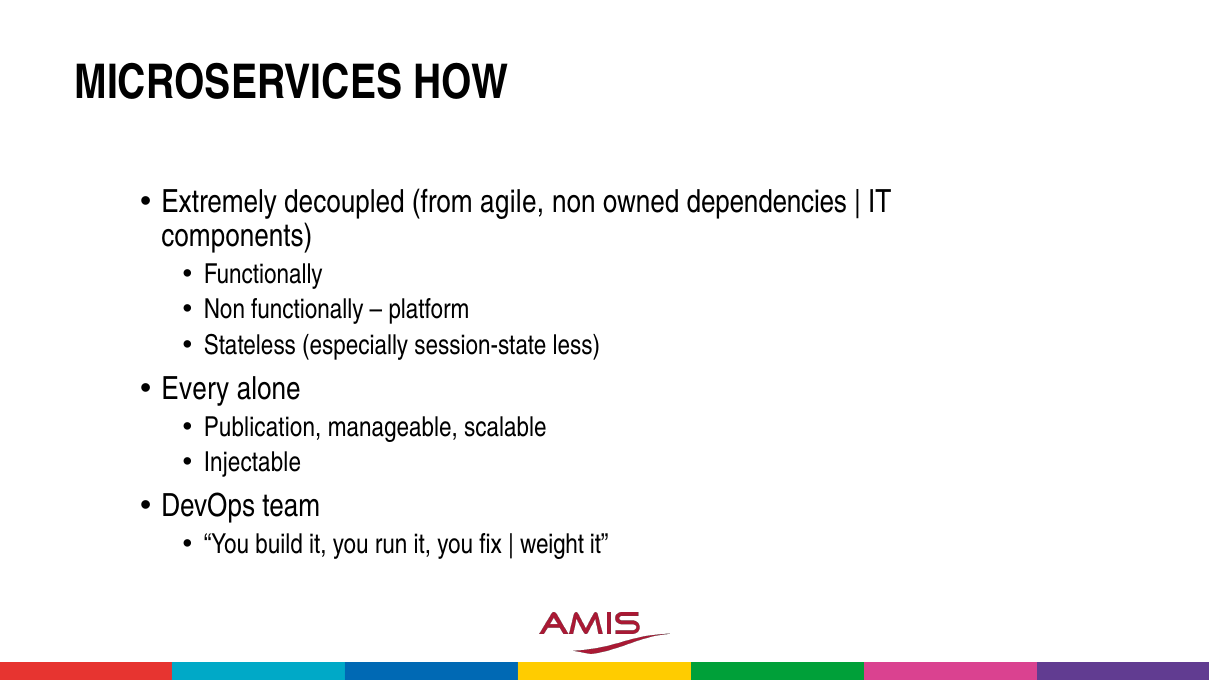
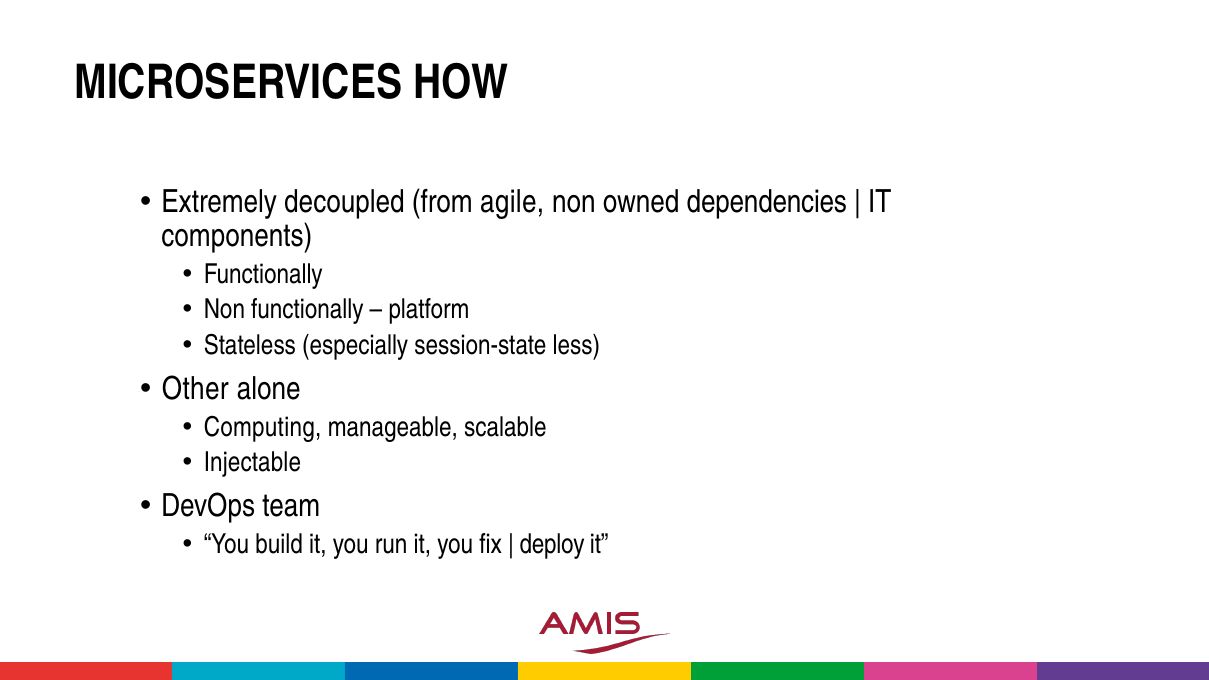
Every: Every -> Other
Publication: Publication -> Computing
weight: weight -> deploy
